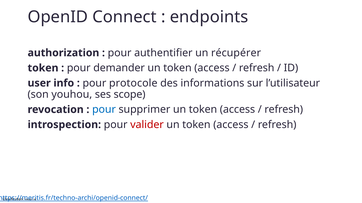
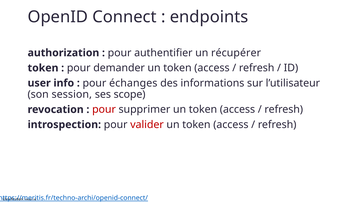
protocole: protocole -> échanges
youhou: youhou -> session
pour at (104, 110) colour: blue -> red
